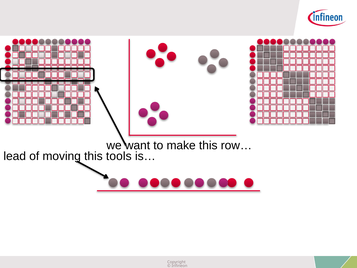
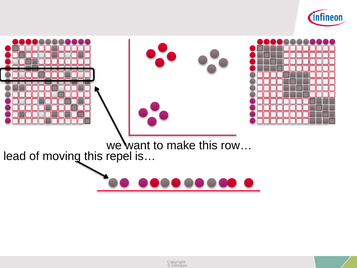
tools: tools -> repel
